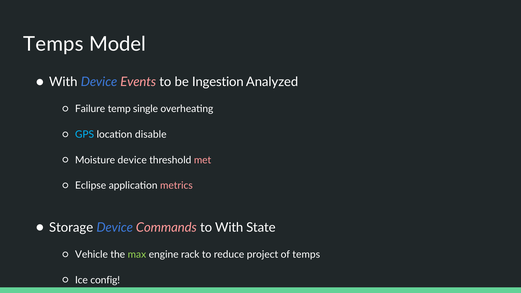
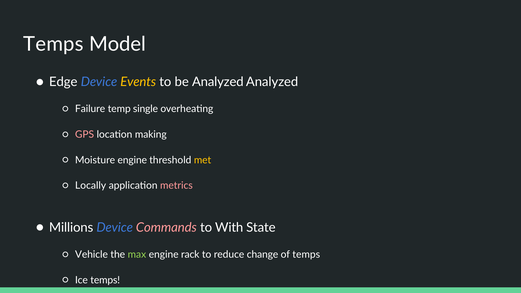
With at (63, 82): With -> Edge
Events colour: pink -> yellow
be Ingestion: Ingestion -> Analyzed
GPS colour: light blue -> pink
disable: disable -> making
Moisture device: device -> engine
met colour: pink -> yellow
Eclipse: Eclipse -> Locally
Storage: Storage -> Millions
project: project -> change
Ice config: config -> temps
